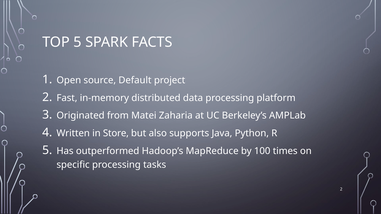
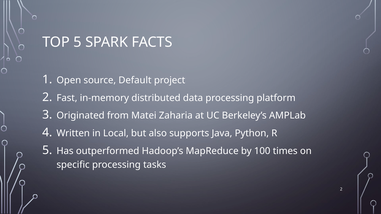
Store: Store -> Local
